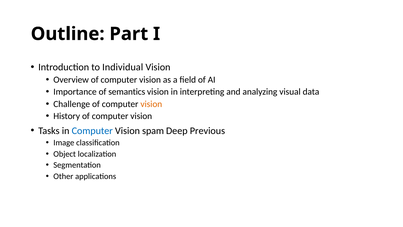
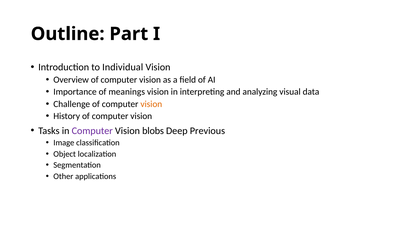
semantics: semantics -> meanings
Computer at (92, 131) colour: blue -> purple
spam: spam -> blobs
